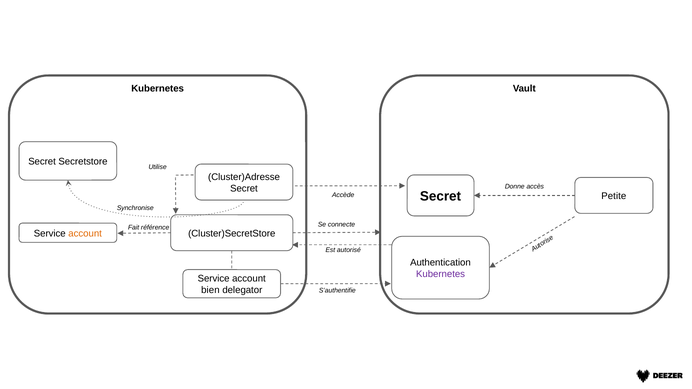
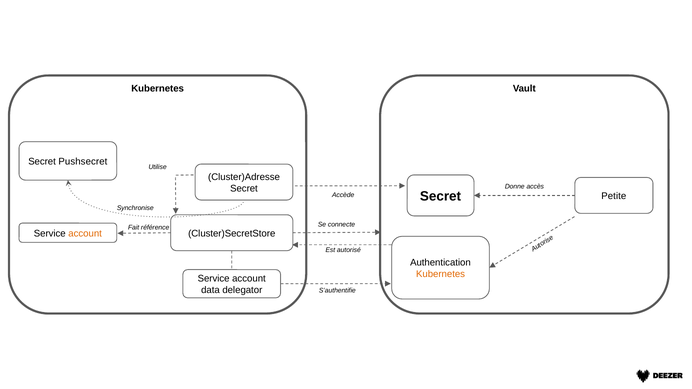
Secretstore: Secretstore -> Pushsecret
Kubernetes at (441, 274) colour: purple -> orange
bien: bien -> data
